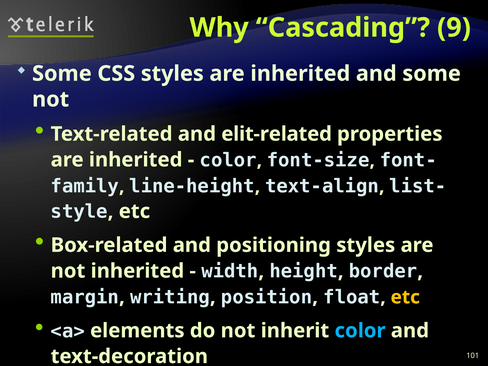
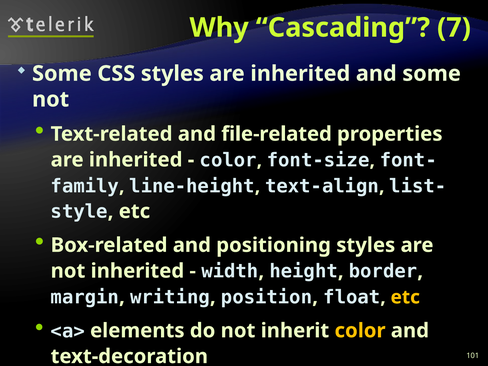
9: 9 -> 7
elit-related: elit-related -> file-related
color at (360, 331) colour: light blue -> yellow
